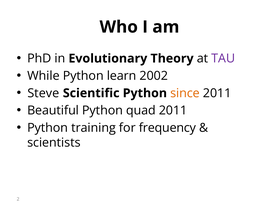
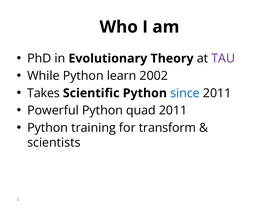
Steve: Steve -> Takes
since colour: orange -> blue
Beautiful: Beautiful -> Powerful
frequency: frequency -> transform
